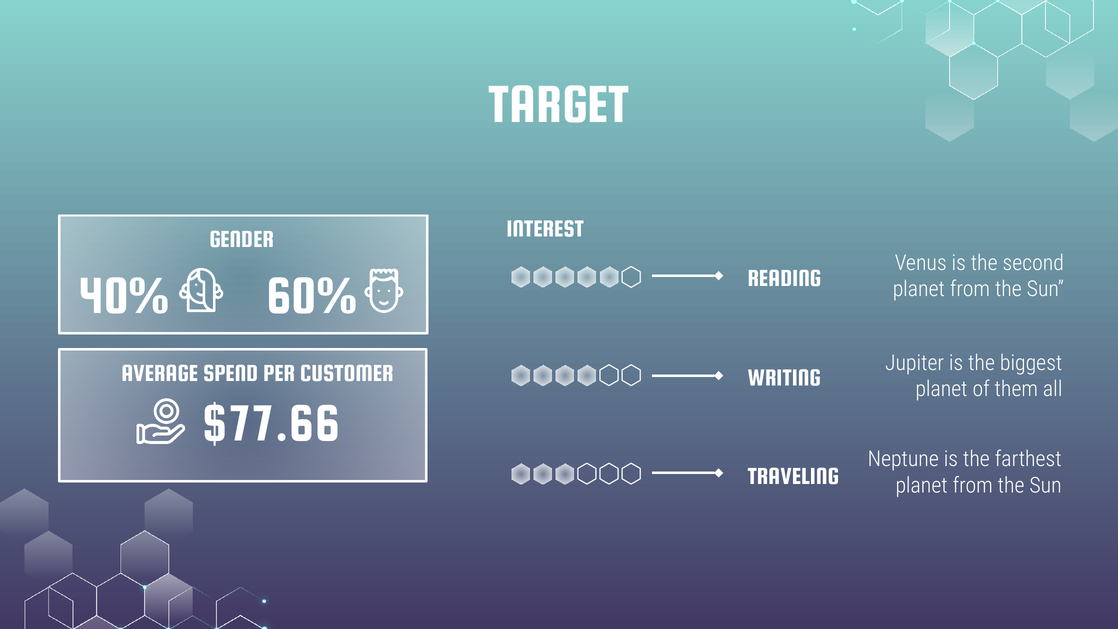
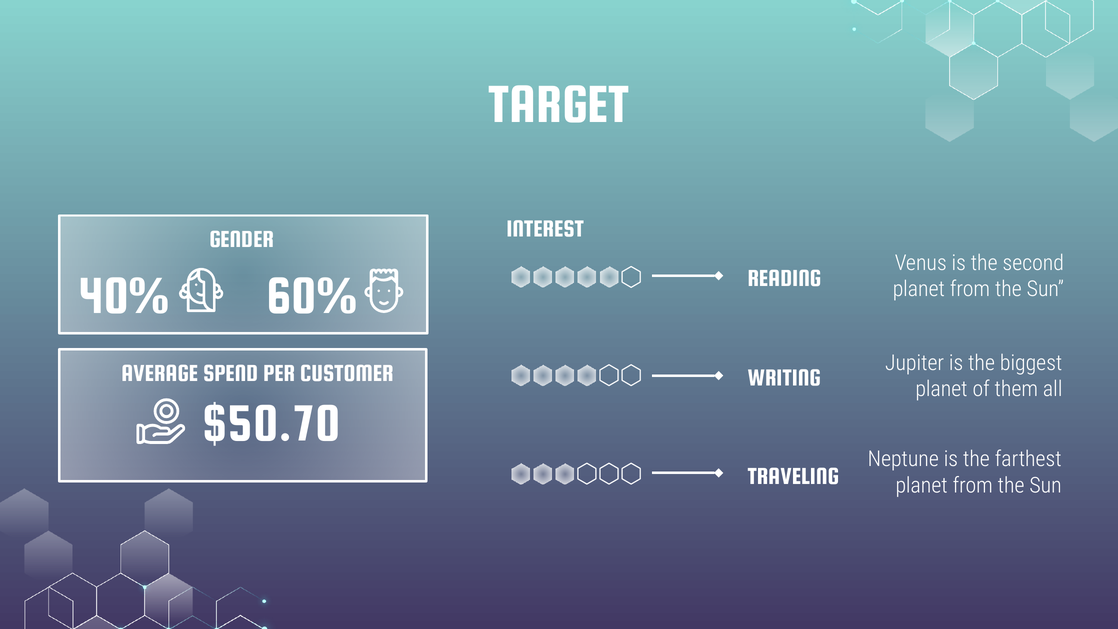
$77.66: $77.66 -> $50.70
